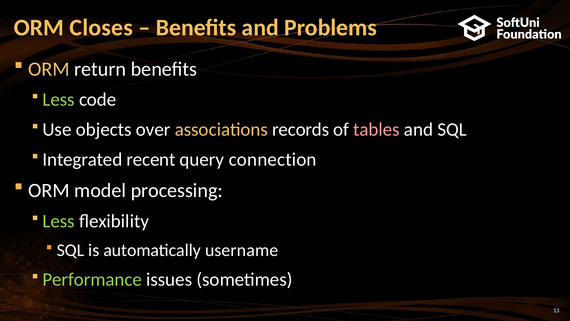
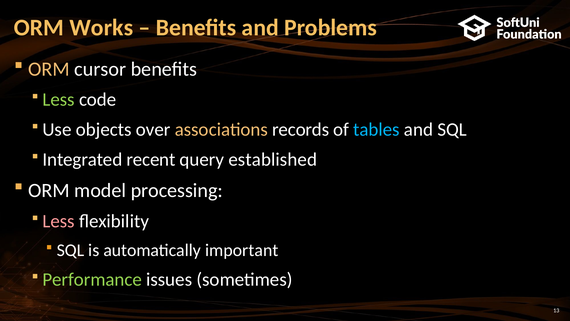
Closes: Closes -> Works
return: return -> cursor
tables colour: pink -> light blue
connection: connection -> established
Less at (59, 221) colour: light green -> pink
username: username -> important
